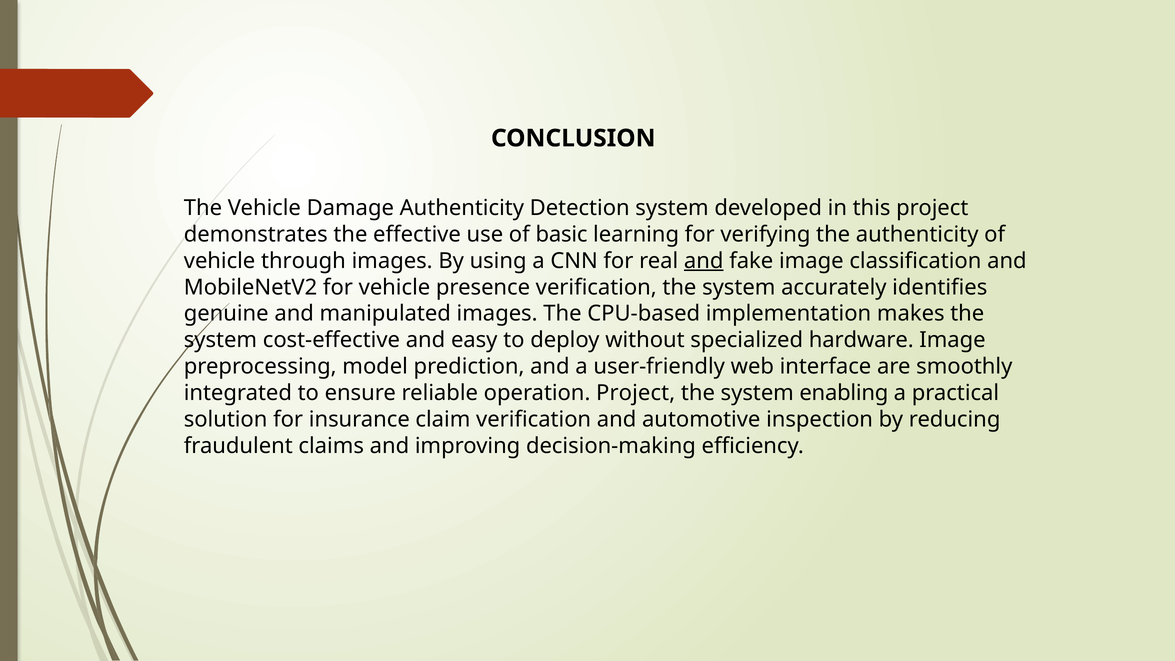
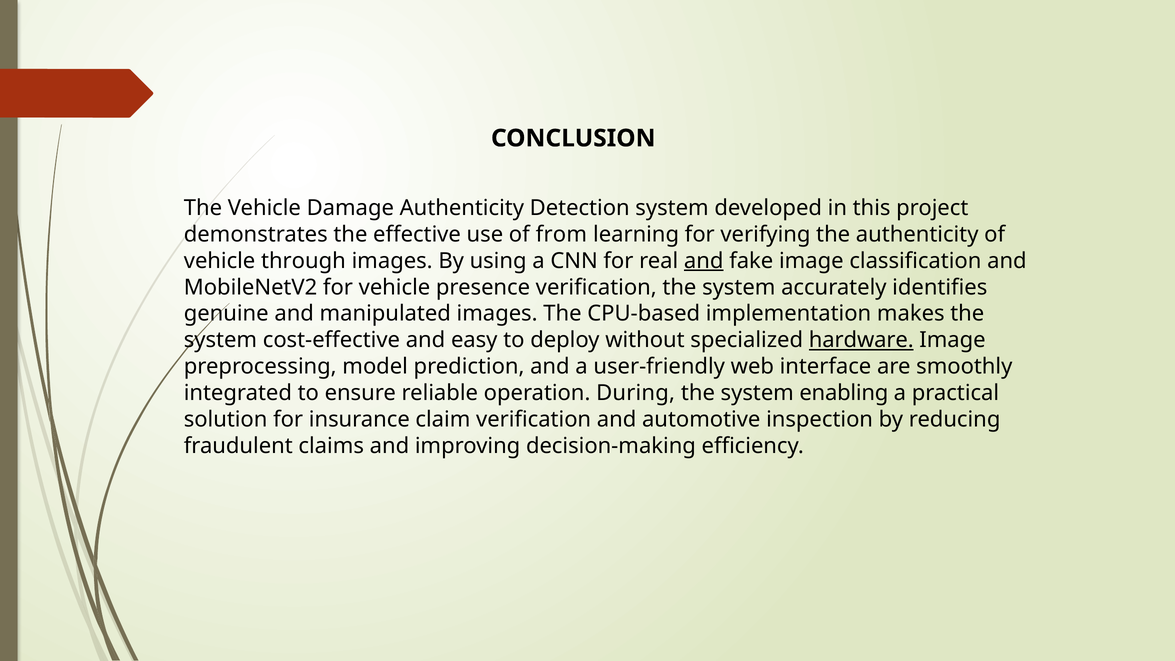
basic: basic -> from
hardware underline: none -> present
operation Project: Project -> During
